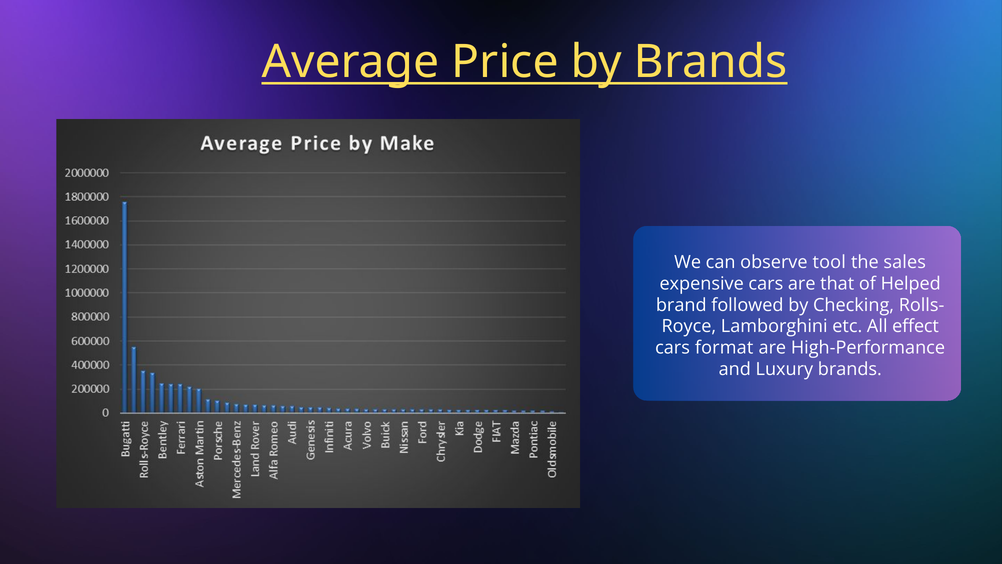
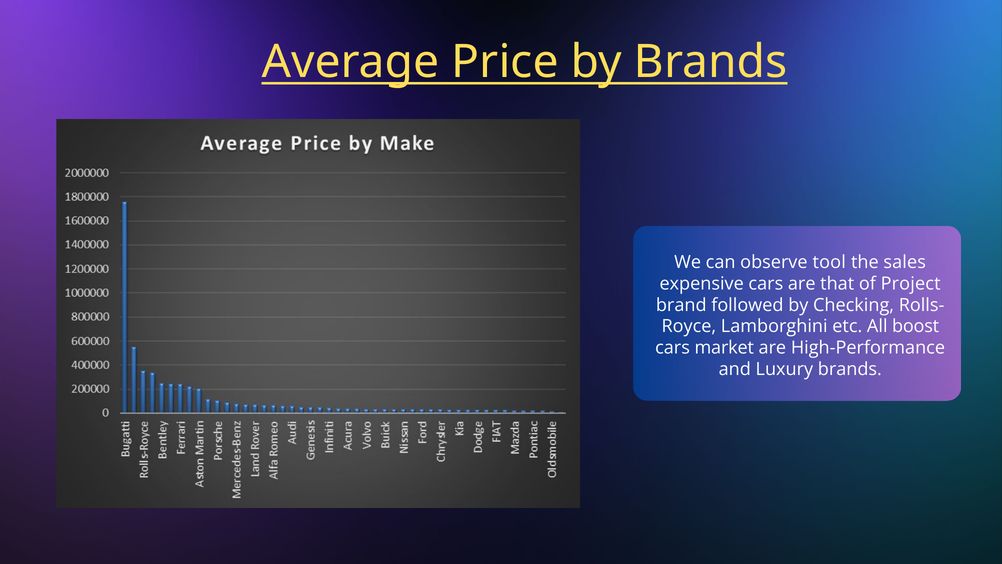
Helped: Helped -> Project
effect: effect -> boost
format: format -> market
